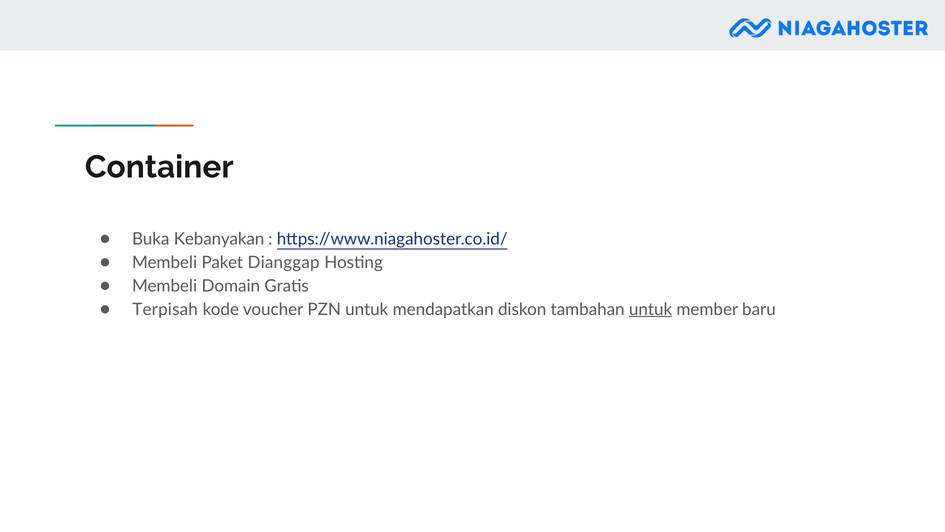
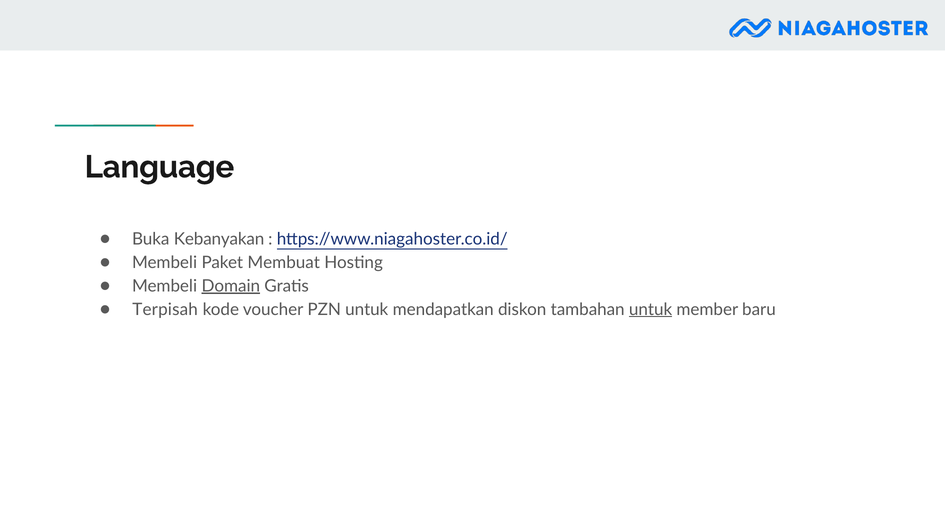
Container: Container -> Language
Dianggap: Dianggap -> Membuat
Domain underline: none -> present
